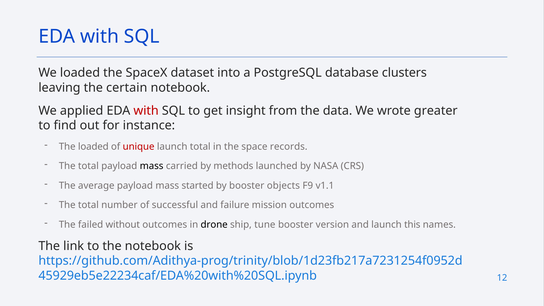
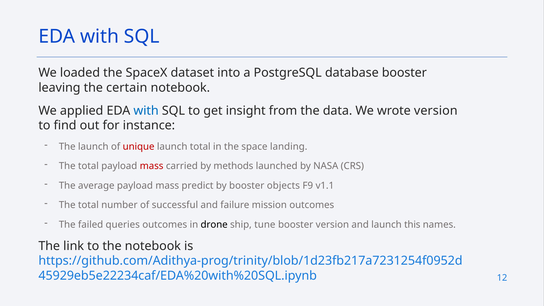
database clusters: clusters -> booster
with at (146, 111) colour: red -> blue
wrote greater: greater -> version
The loaded: loaded -> launch
records: records -> landing
mass at (152, 166) colour: black -> red
started: started -> predict
without: without -> queries
